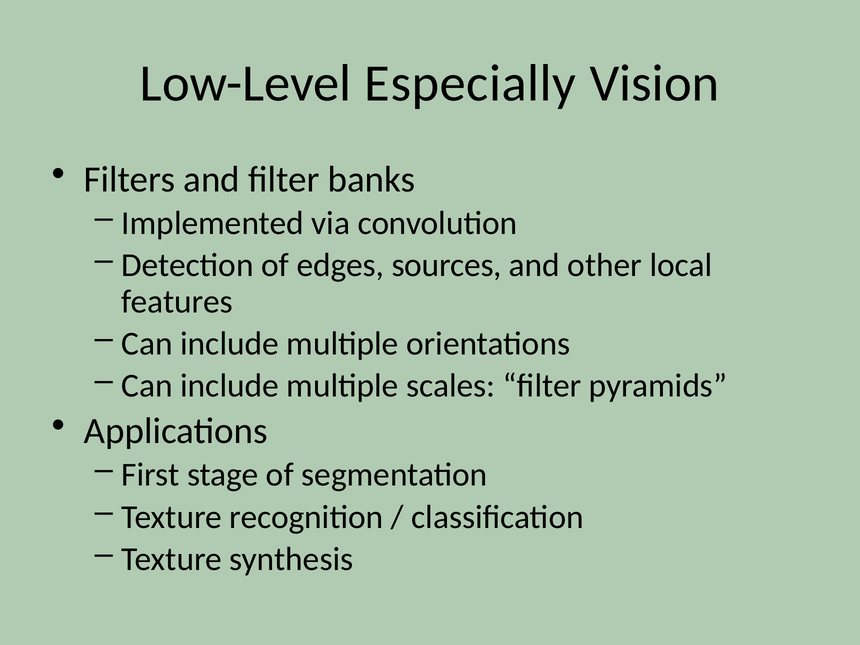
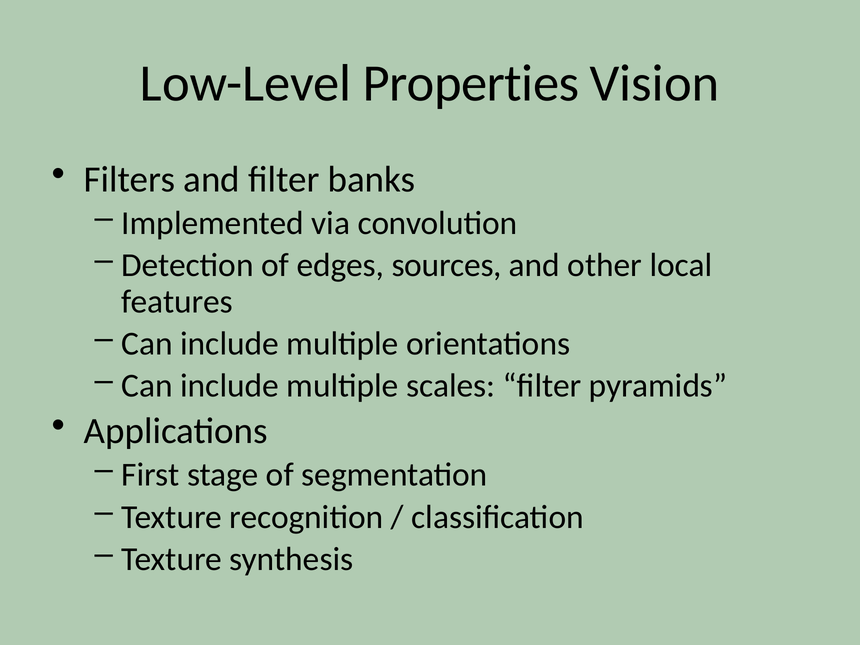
Especially: Especially -> Properties
